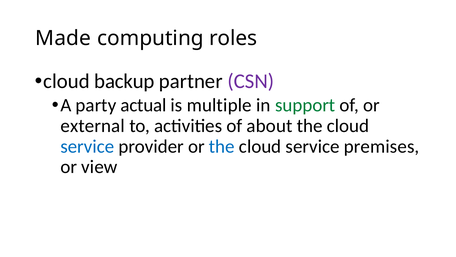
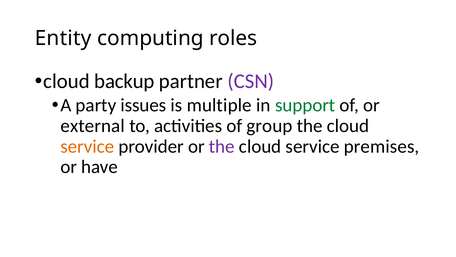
Made: Made -> Entity
actual: actual -> issues
about: about -> group
service at (87, 146) colour: blue -> orange
the at (222, 146) colour: blue -> purple
view: view -> have
